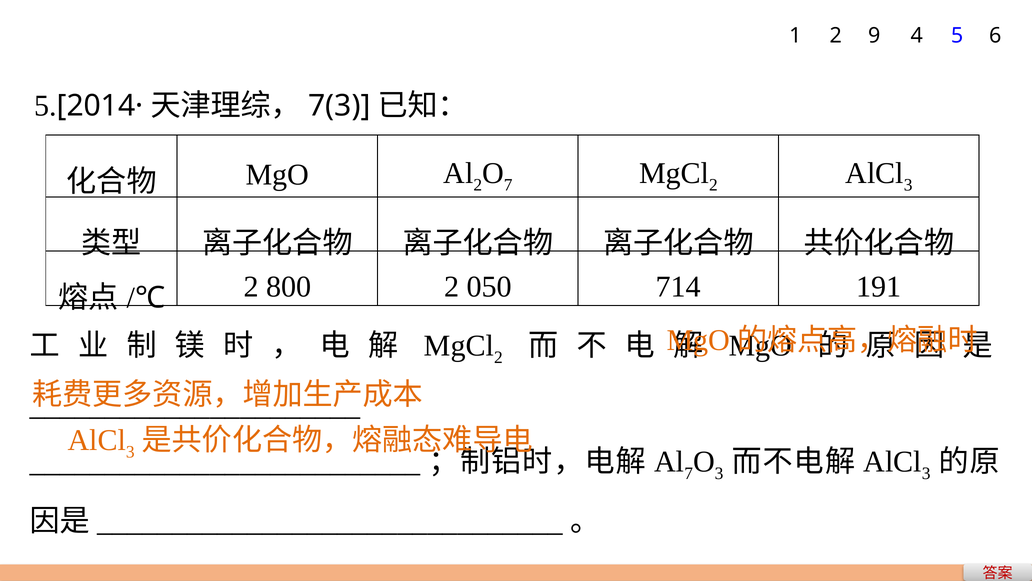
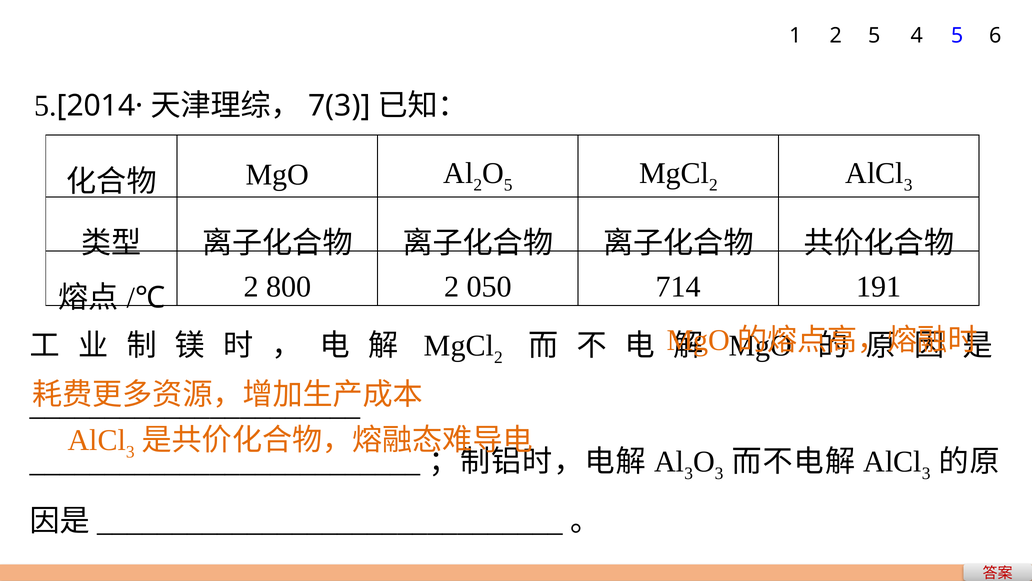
2 9: 9 -> 5
7 at (508, 185): 7 -> 5
7 at (689, 473): 7 -> 3
